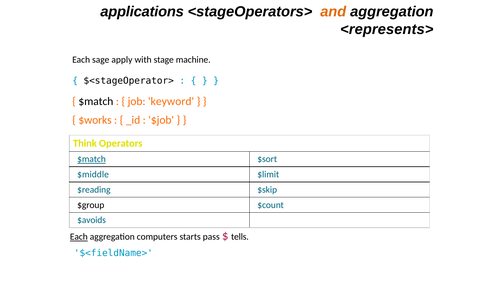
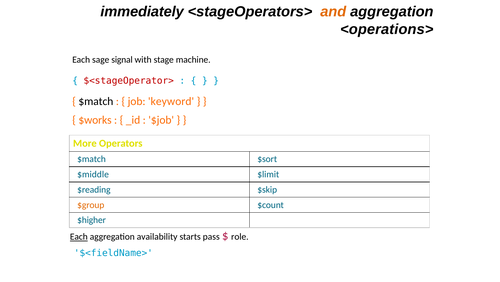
applications: applications -> immediately
<represents>: <represents> -> <operations>
apply: apply -> signal
$<stageOperator> colour: black -> red
Think: Think -> More
$match at (92, 159) underline: present -> none
$group colour: black -> orange
$avoids: $avoids -> $higher
computers: computers -> availability
tells: tells -> role
